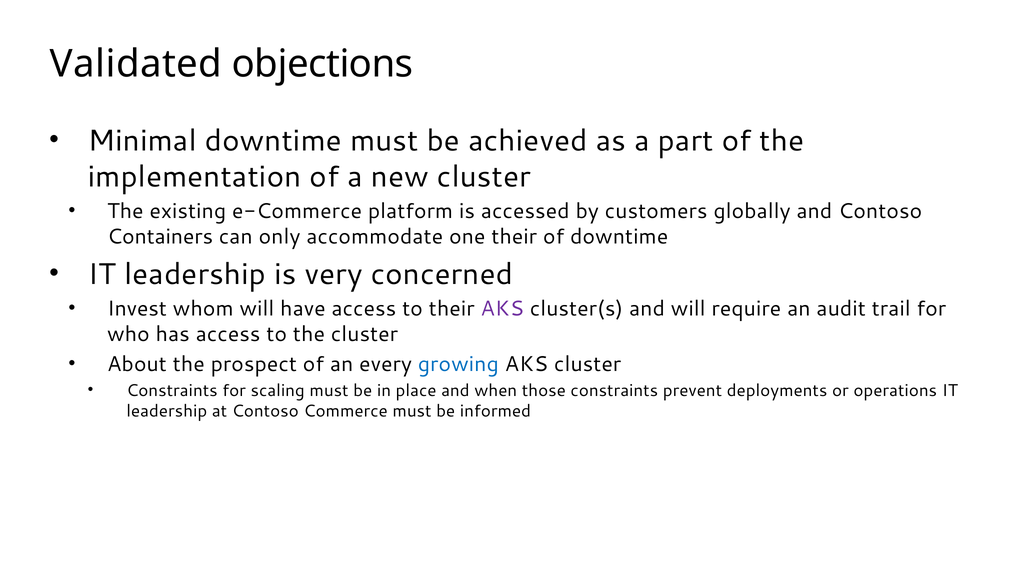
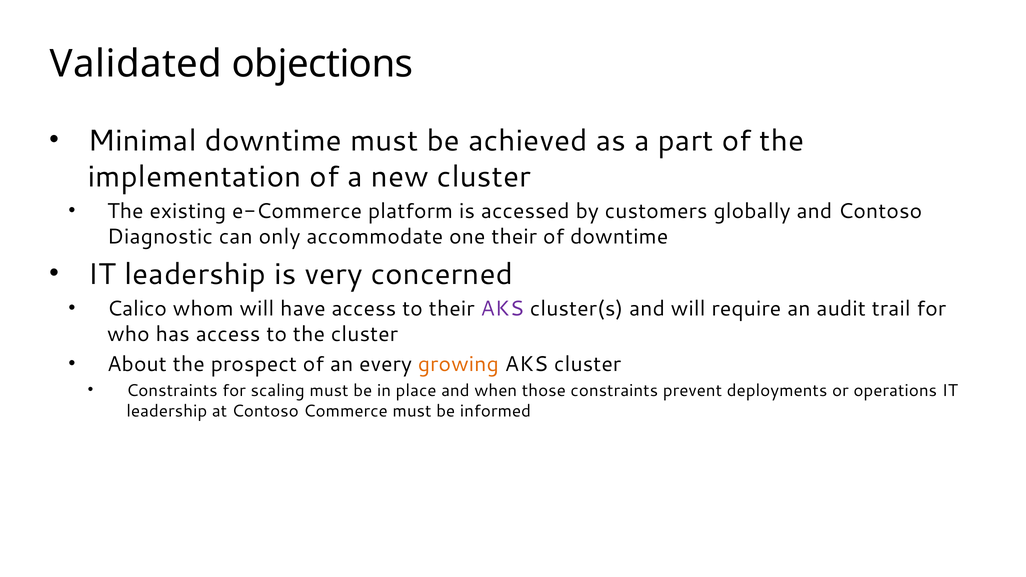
Containers: Containers -> Diagnostic
Invest: Invest -> Calico
growing colour: blue -> orange
